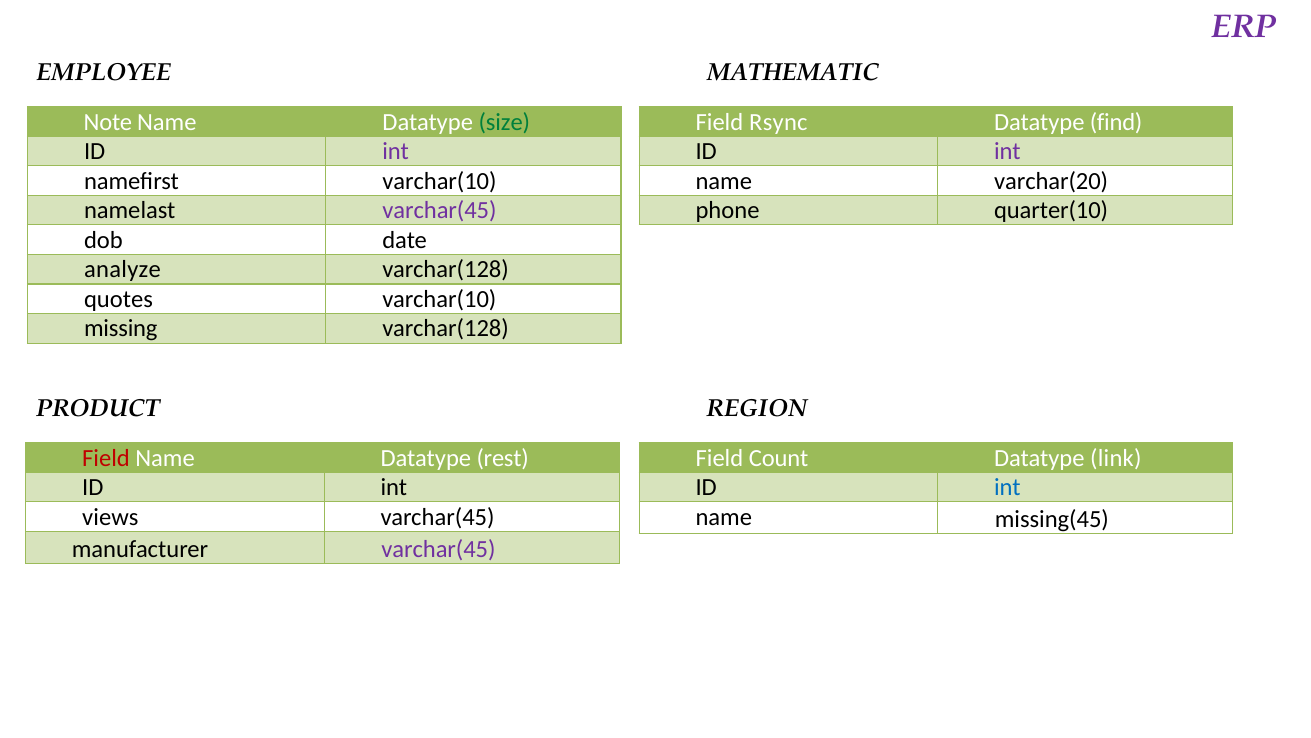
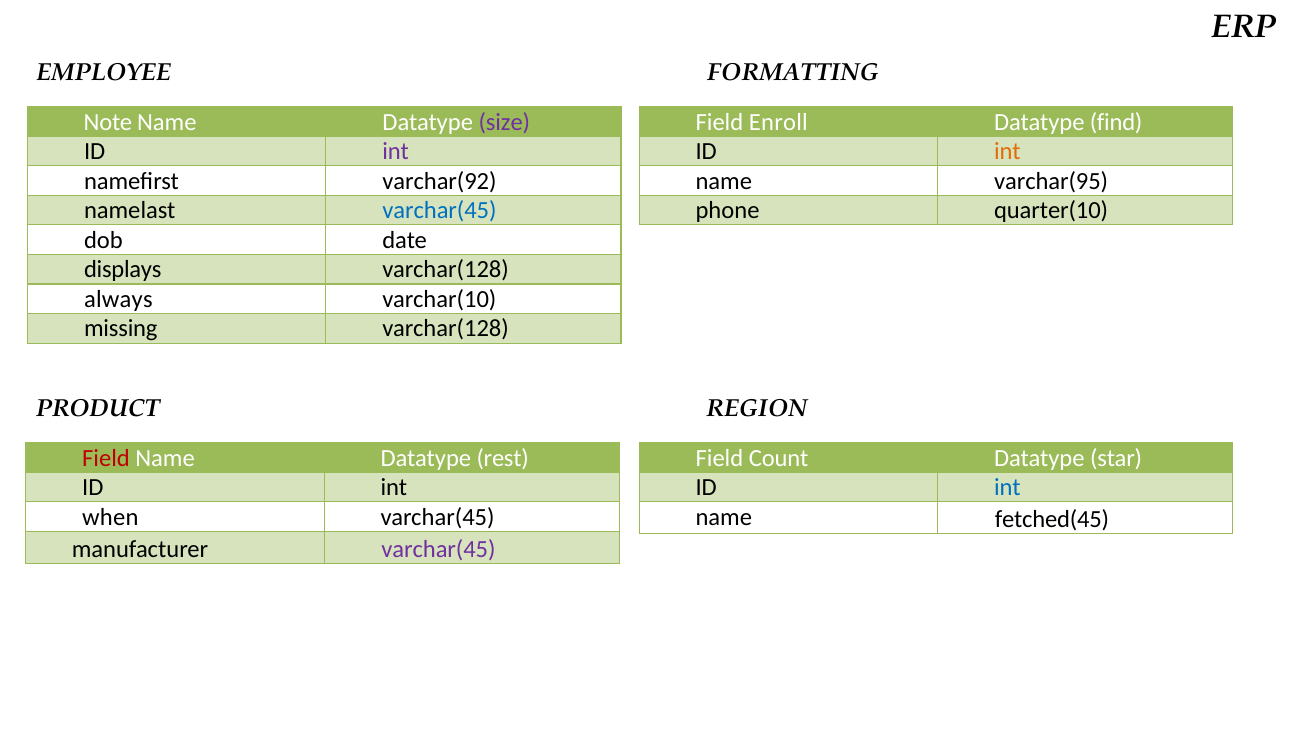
ERP colour: purple -> black
MATHEMATIC: MATHEMATIC -> FORMATTING
size colour: green -> purple
Rsync: Rsync -> Enroll
int at (1007, 151) colour: purple -> orange
namefirst varchar(10: varchar(10 -> varchar(92
varchar(20: varchar(20 -> varchar(95
varchar(45 at (439, 210) colour: purple -> blue
analyze: analyze -> displays
quotes: quotes -> always
link: link -> star
views: views -> when
missing(45: missing(45 -> fetched(45
